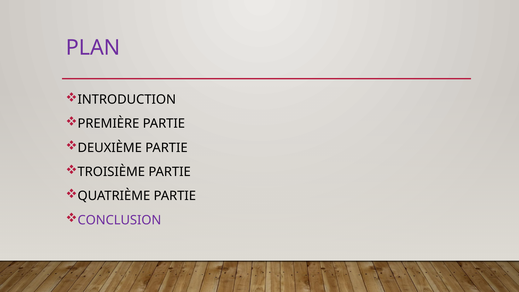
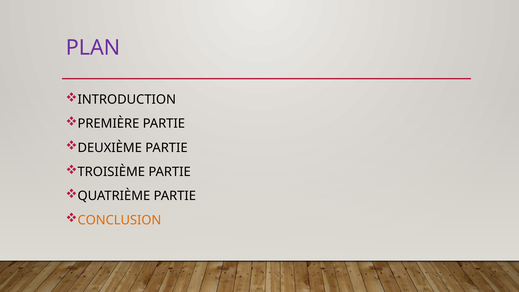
CONCLUSION colour: purple -> orange
